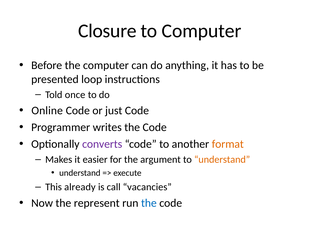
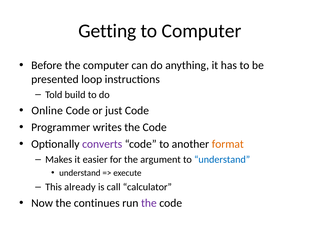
Closure: Closure -> Getting
once: once -> build
understand at (222, 160) colour: orange -> blue
vacancies: vacancies -> calculator
represent: represent -> continues
the at (149, 203) colour: blue -> purple
